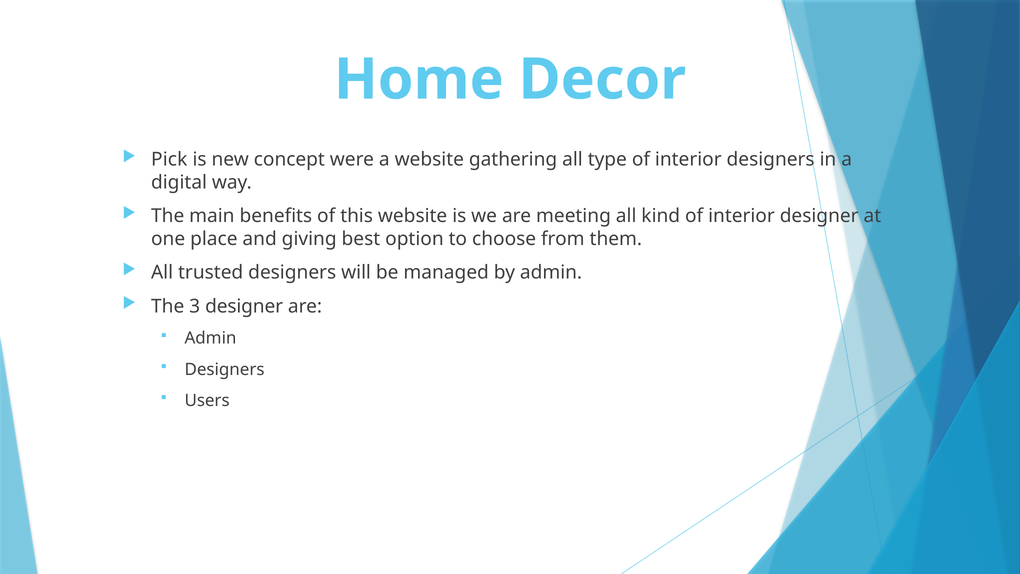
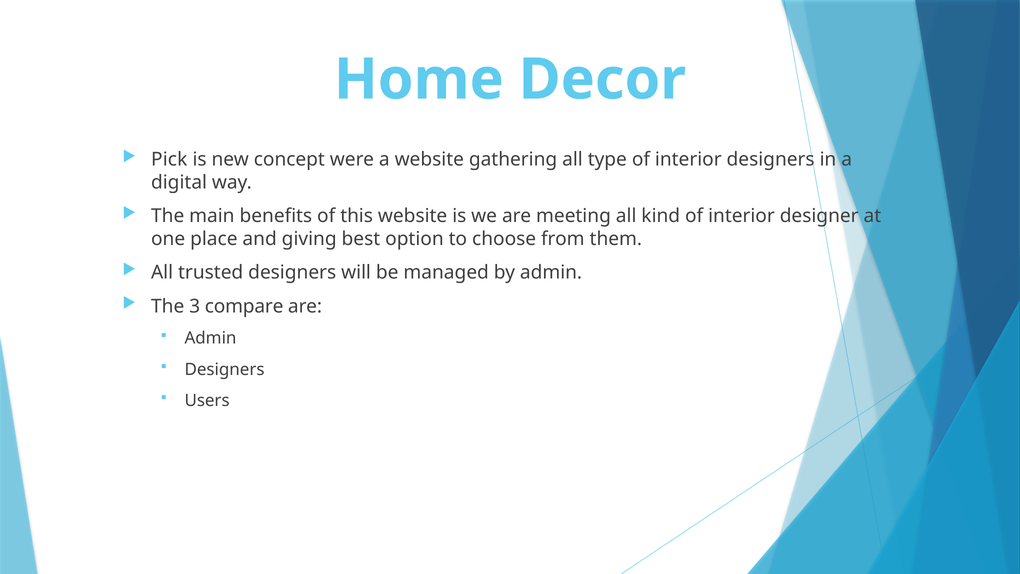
3 designer: designer -> compare
